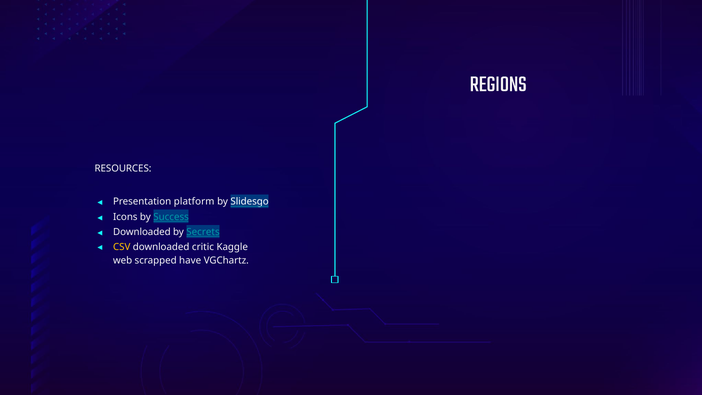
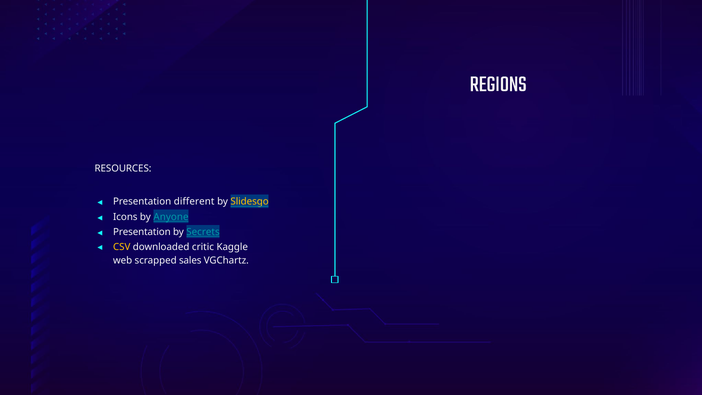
platform: platform -> different
Slidesgo colour: white -> yellow
Success: Success -> Anyone
Downloaded at (142, 232): Downloaded -> Presentation
have: have -> sales
